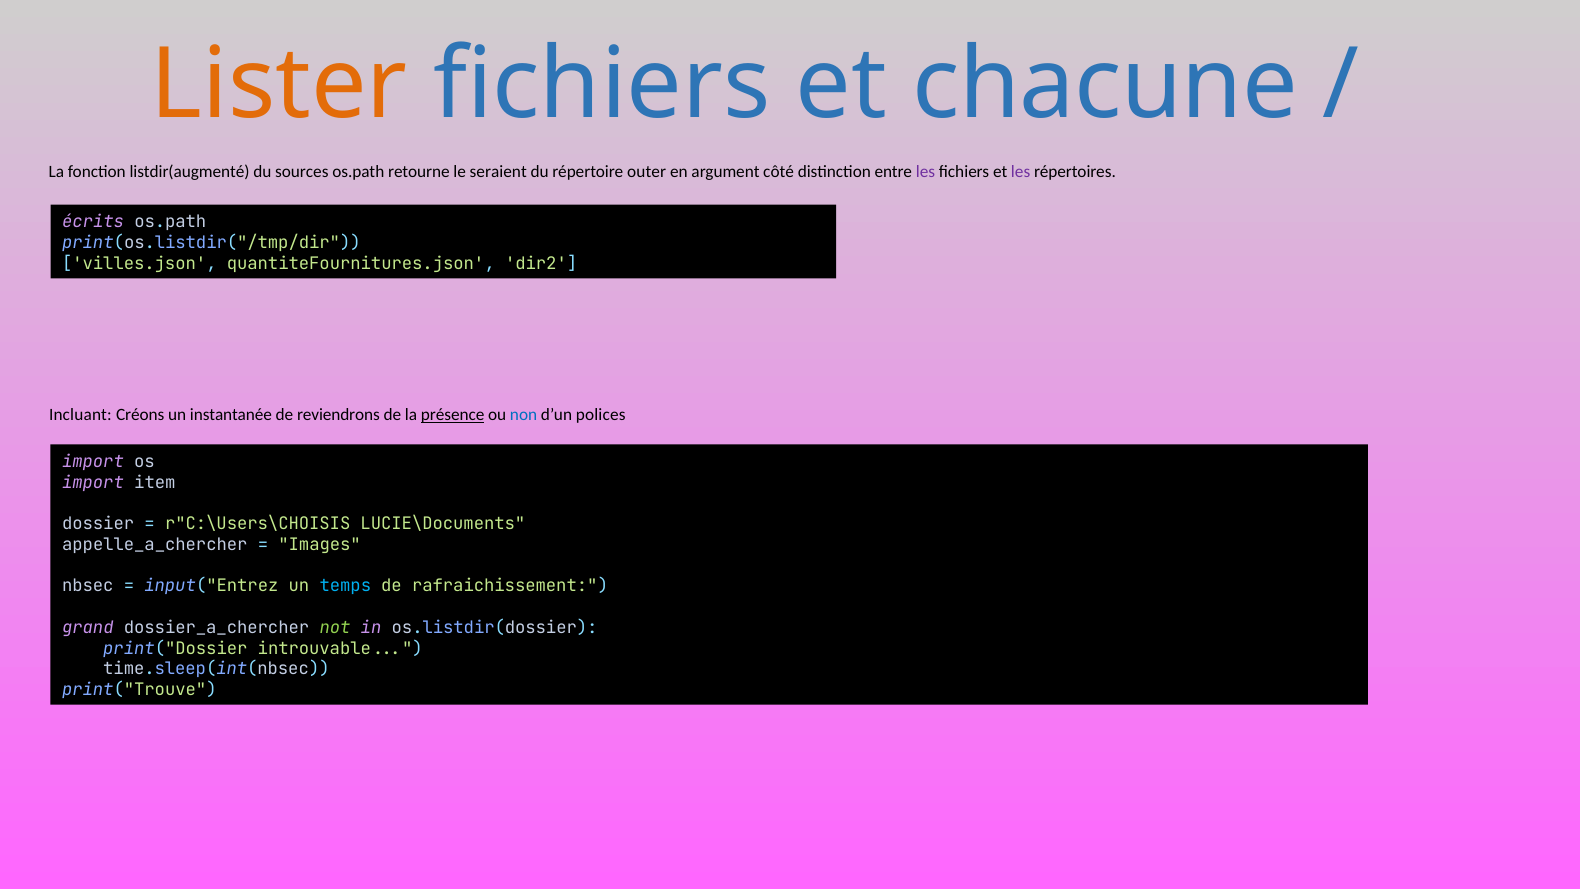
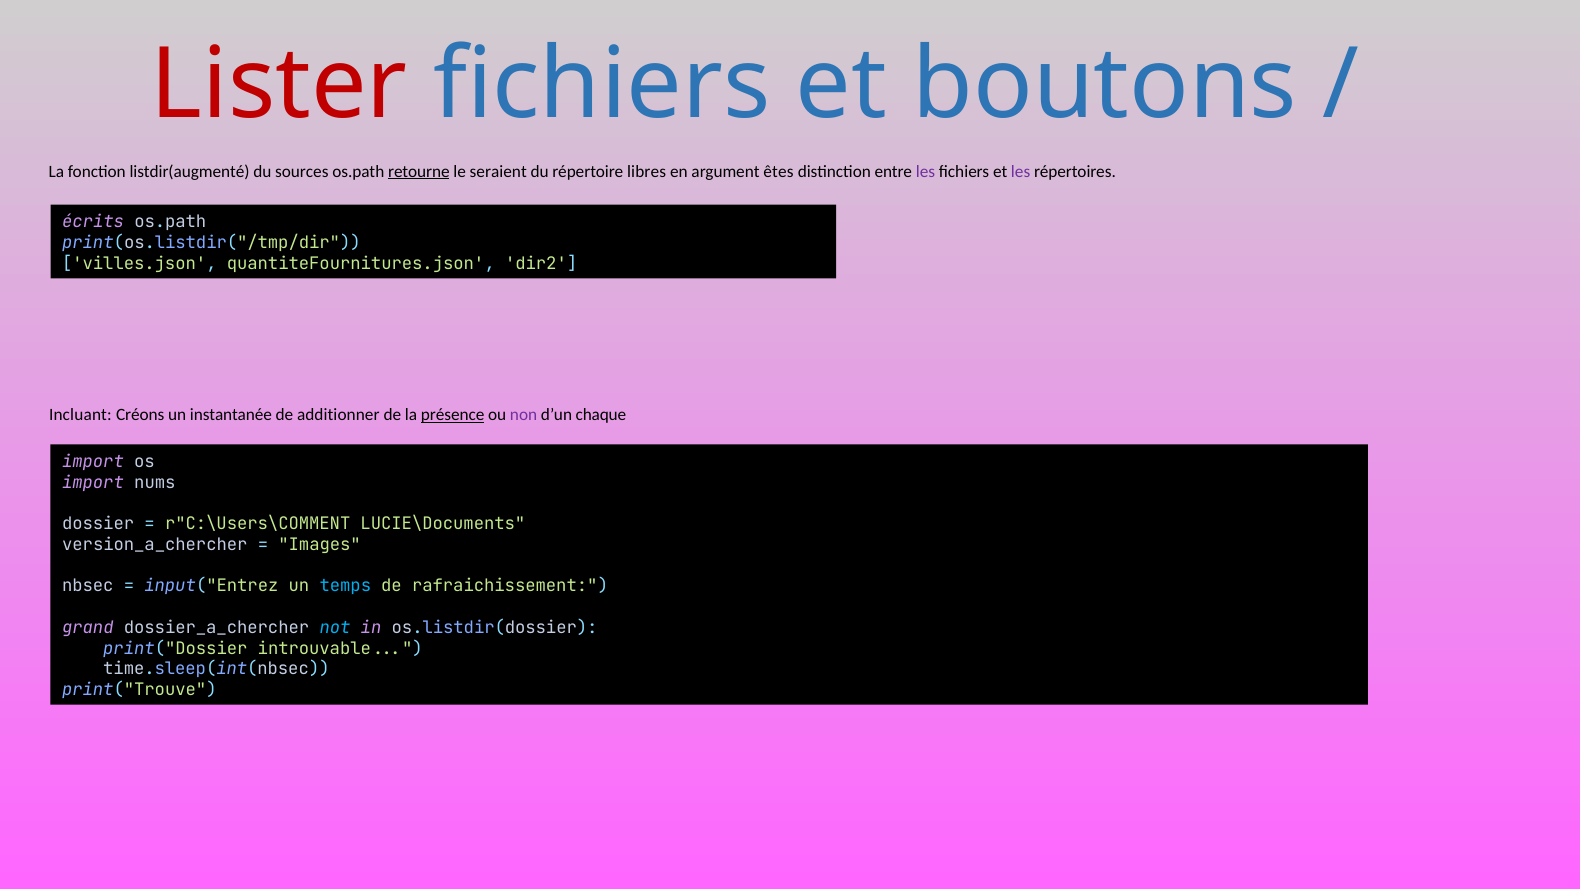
Lister colour: orange -> red
chacune: chacune -> boutons
retourne underline: none -> present
outer: outer -> libres
côté: côté -> êtes
reviendrons: reviendrons -> additionner
non colour: blue -> purple
polices: polices -> chaque
item: item -> nums
r"C:\Users\CHOISIS: r"C:\Users\CHOISIS -> r"C:\Users\COMMENT
appelle_a_chercher: appelle_a_chercher -> version_a_chercher
not colour: light green -> light blue
